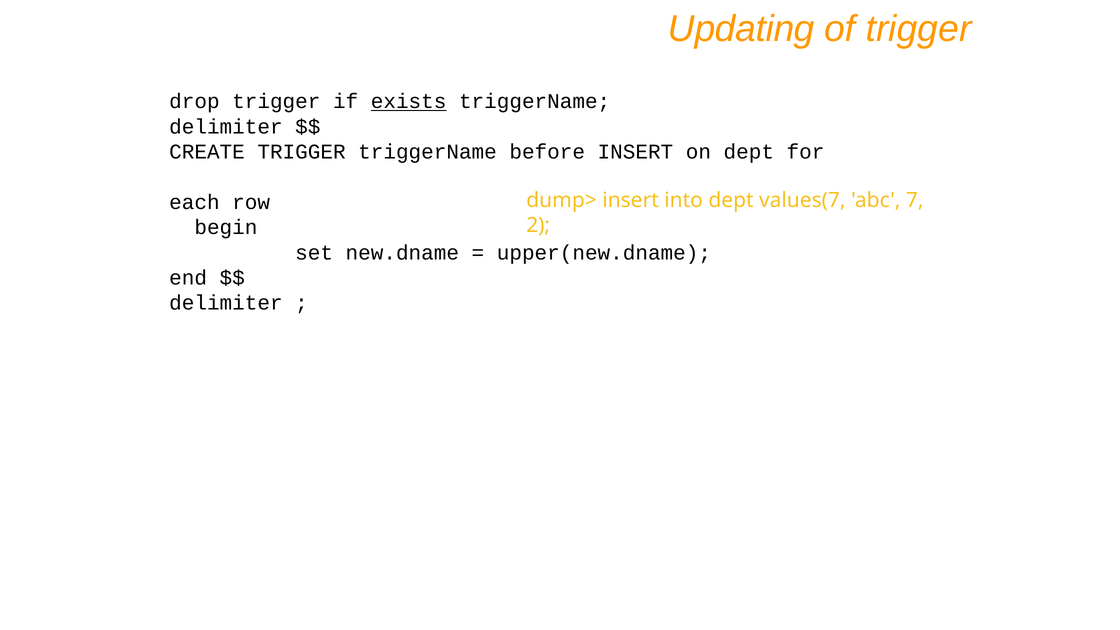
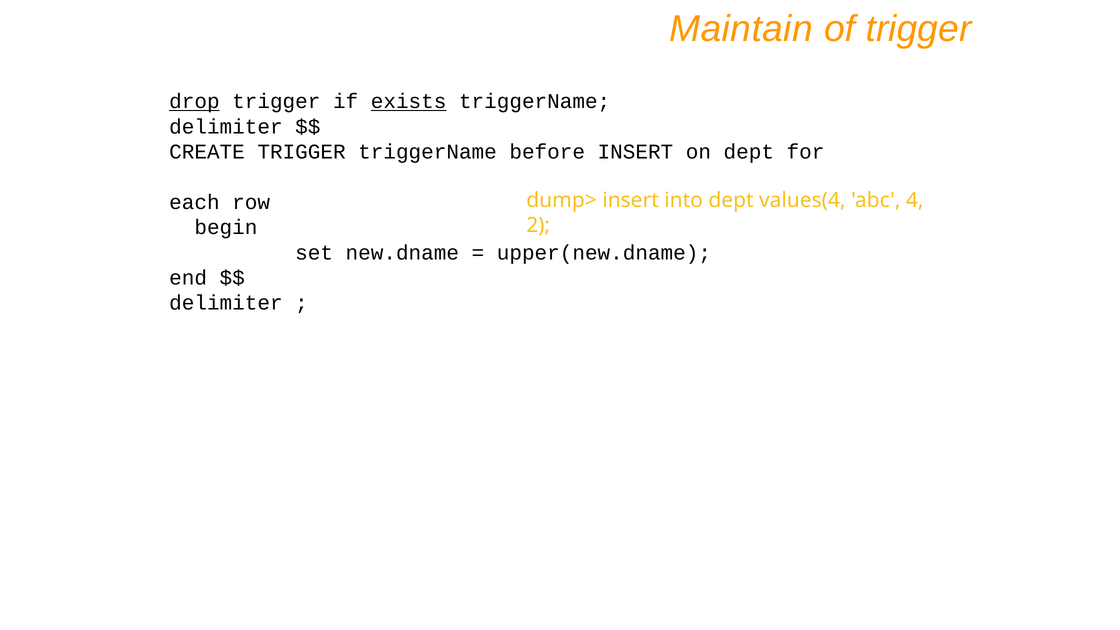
Updating: Updating -> Maintain
drop underline: none -> present
values(7: values(7 -> values(4
7: 7 -> 4
